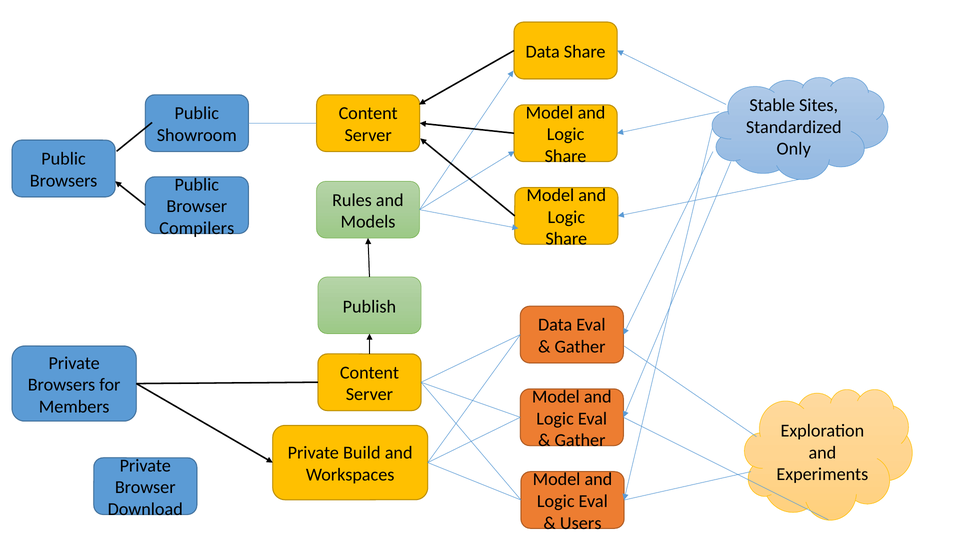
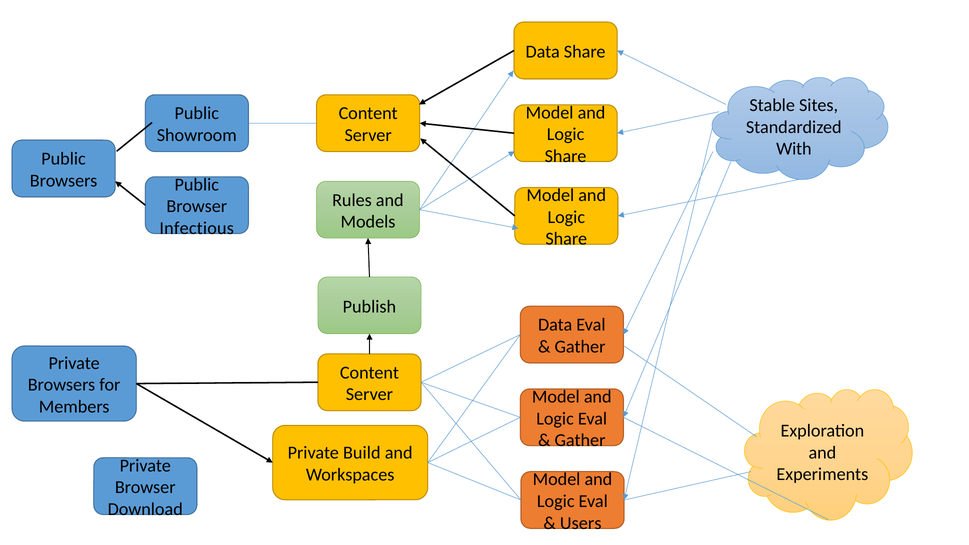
Only: Only -> With
Compilers: Compilers -> Infectious
